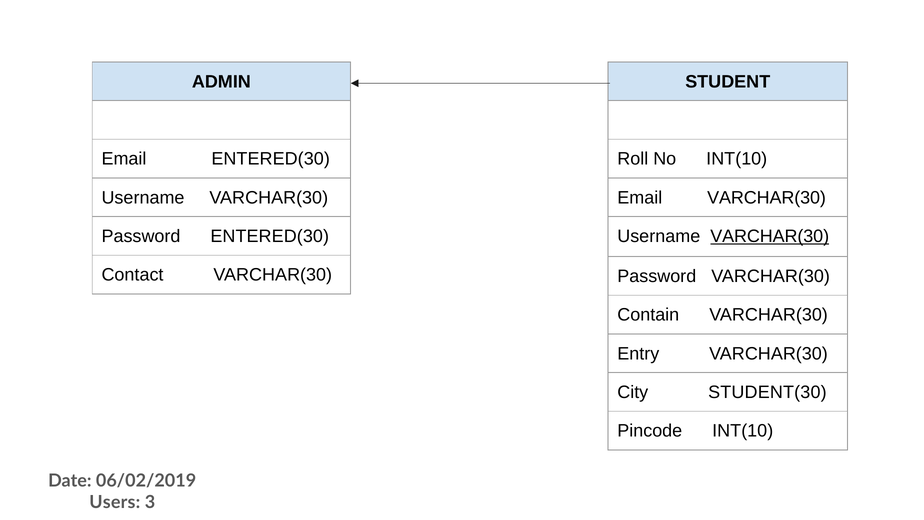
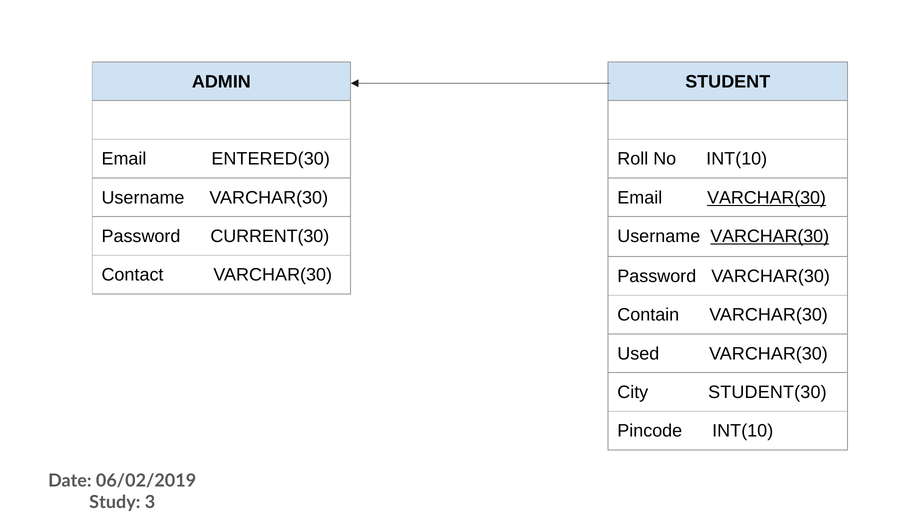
VARCHAR(30 at (767, 197) underline: none -> present
Password ENTERED(30: ENTERED(30 -> CURRENT(30
Entry: Entry -> Used
Users: Users -> Study
